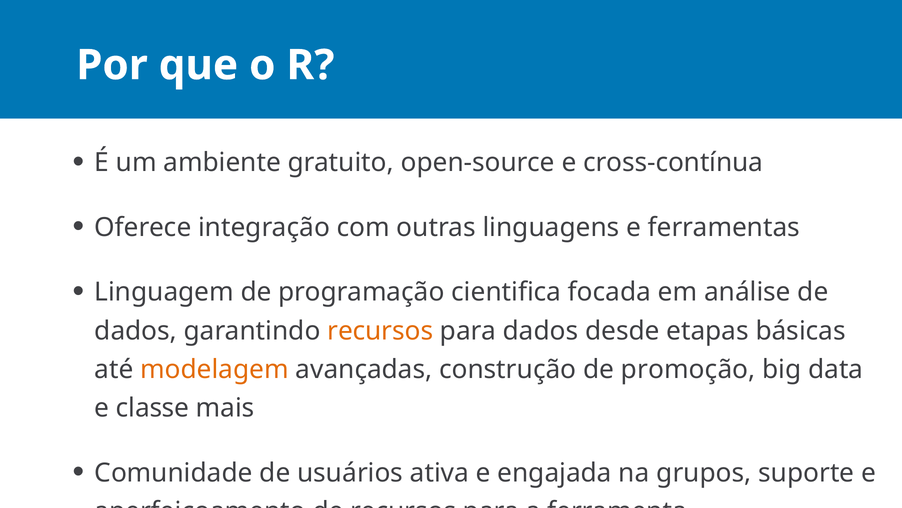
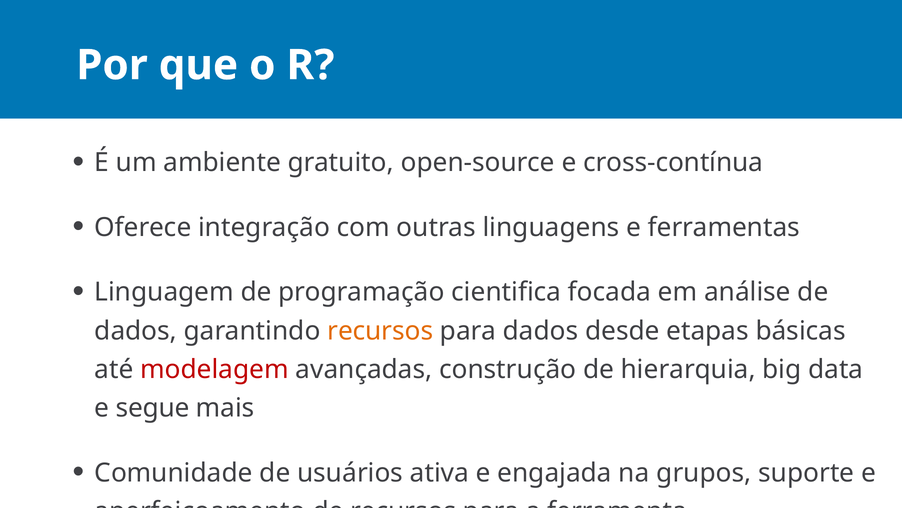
modelagem colour: orange -> red
promoção: promoção -> hierarquia
classe: classe -> segue
